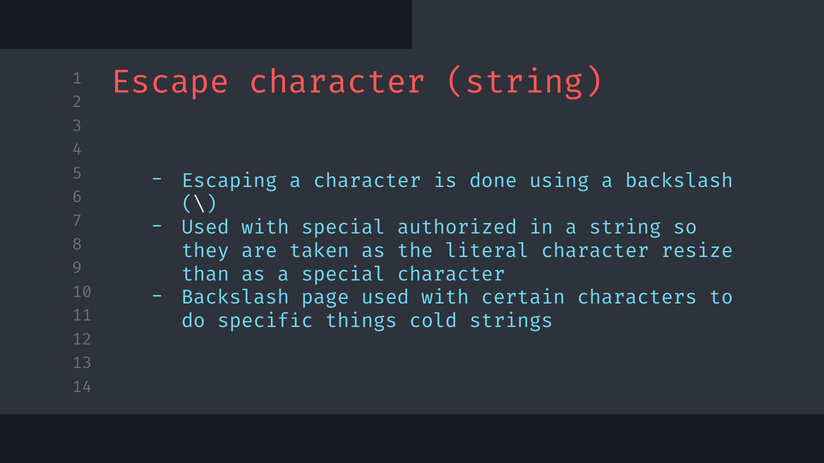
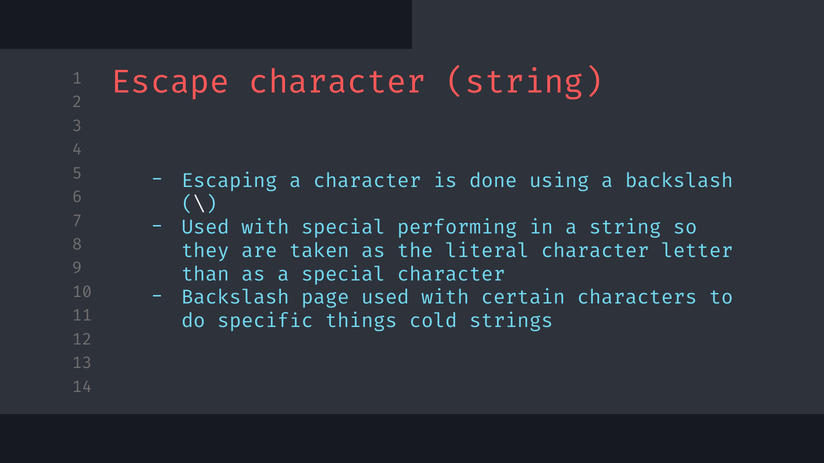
authorized: authorized -> performing
resize: resize -> letter
